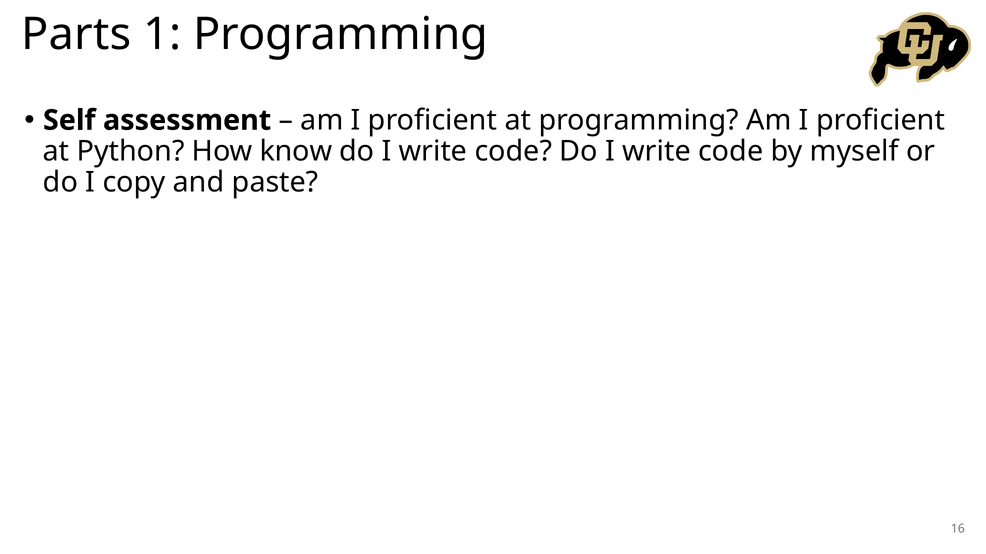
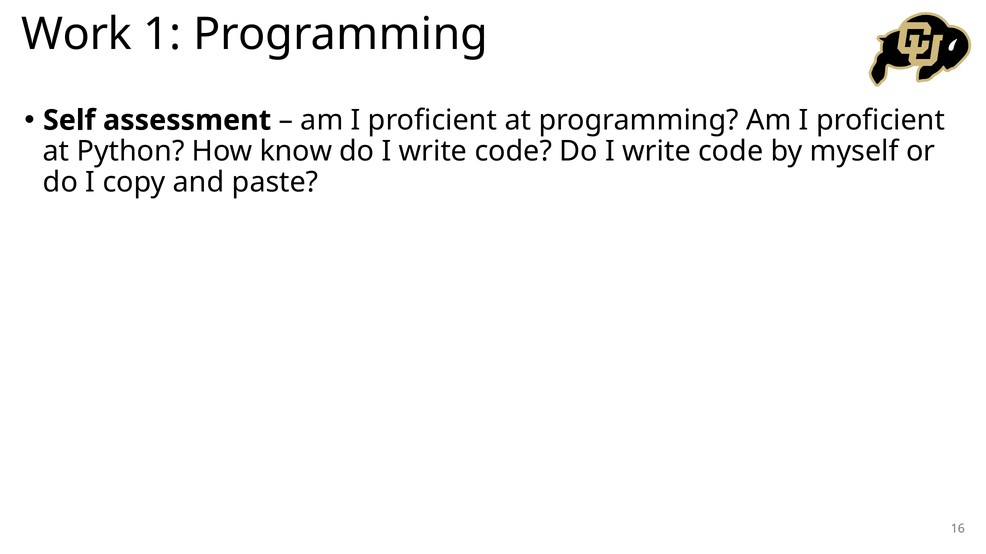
Parts: Parts -> Work
